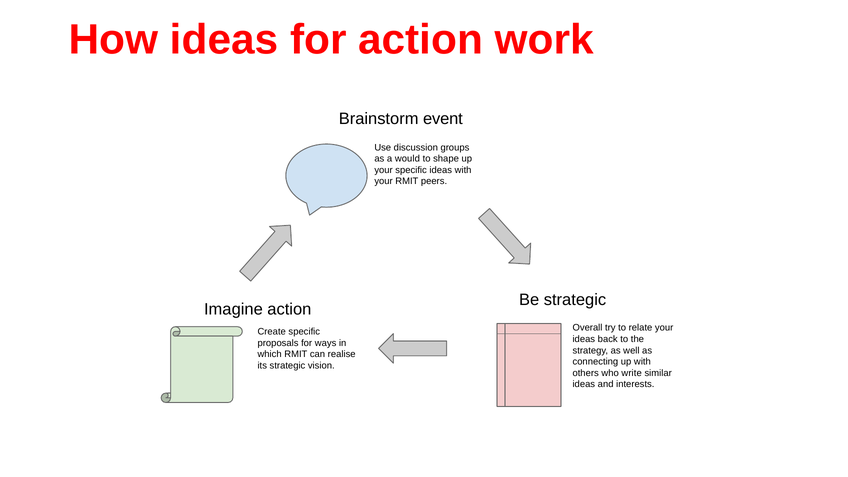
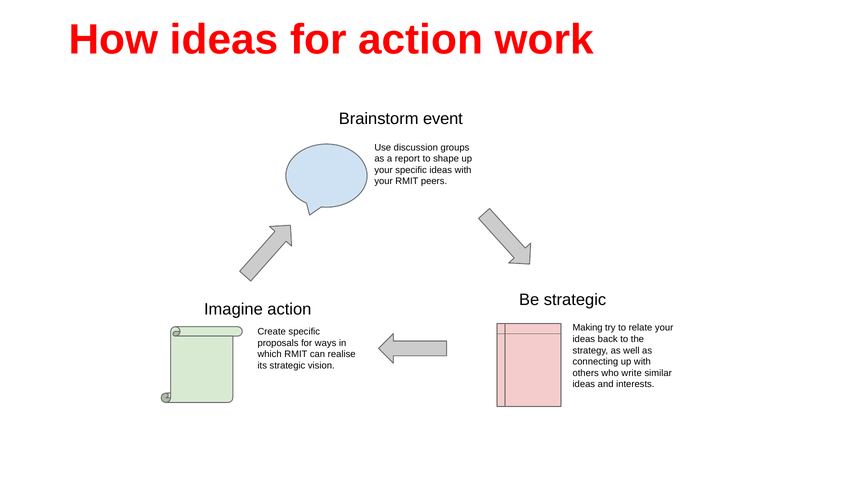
would: would -> report
Overall: Overall -> Making
